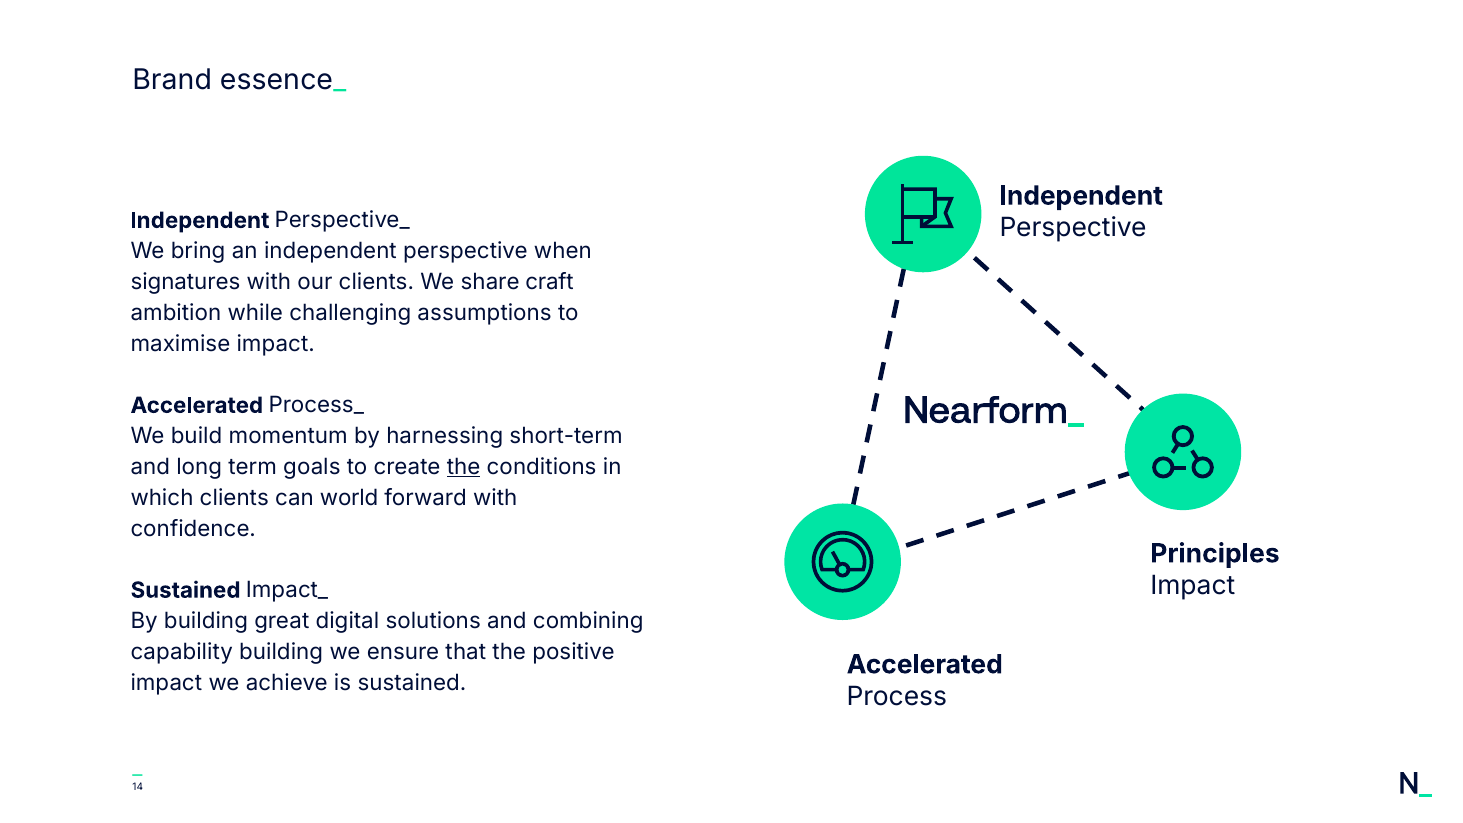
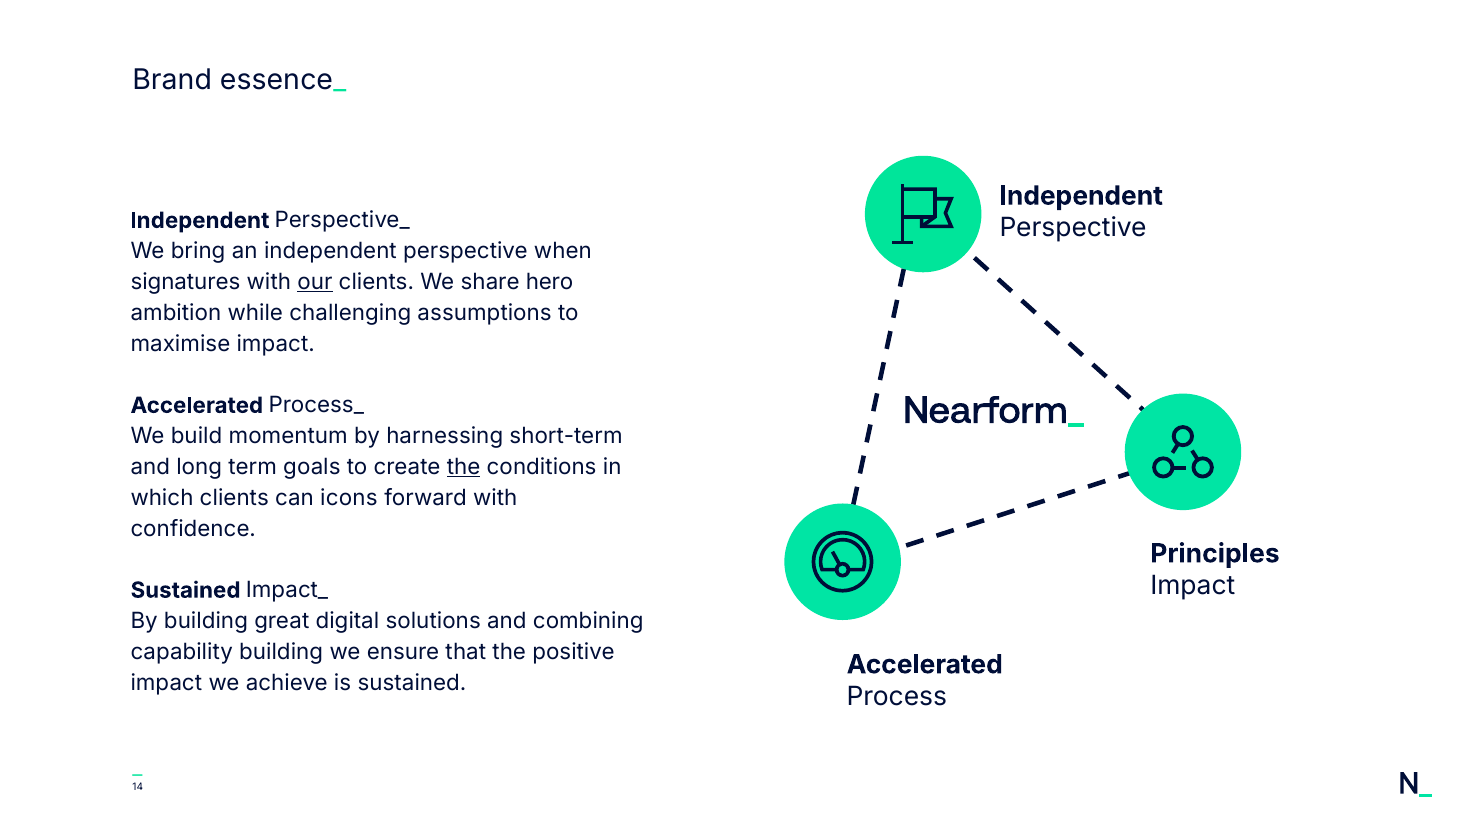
our underline: none -> present
craft: craft -> hero
world: world -> icons
